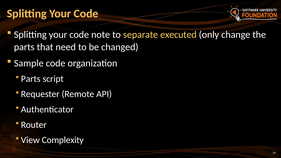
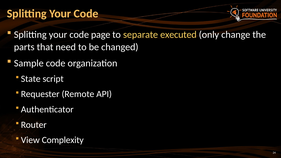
note: note -> page
Parts at (31, 79): Parts -> State
